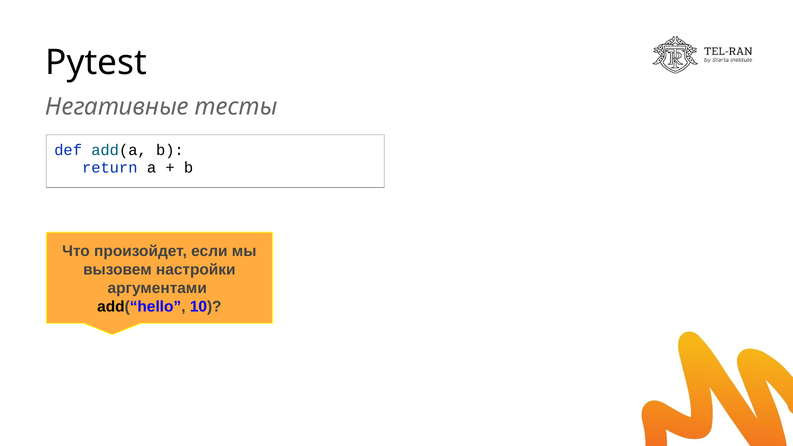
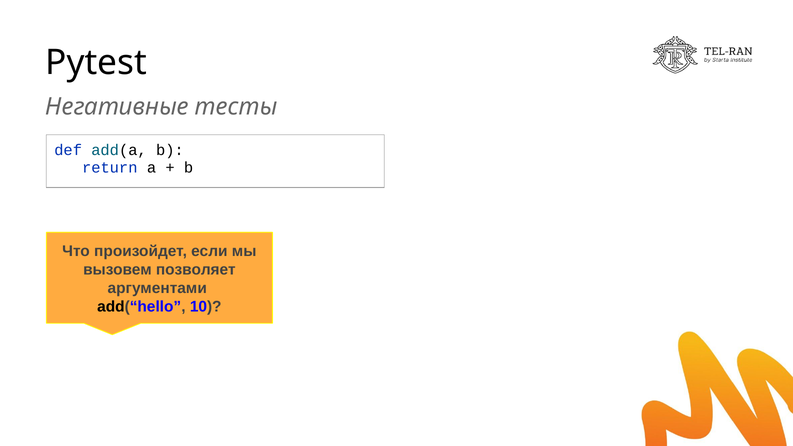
настройки: настройки -> позволяет
